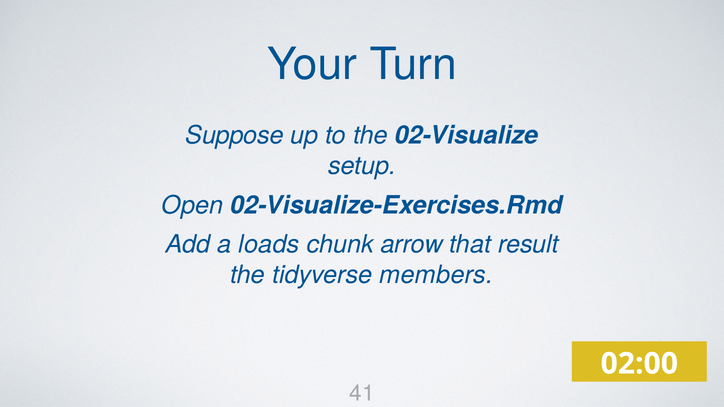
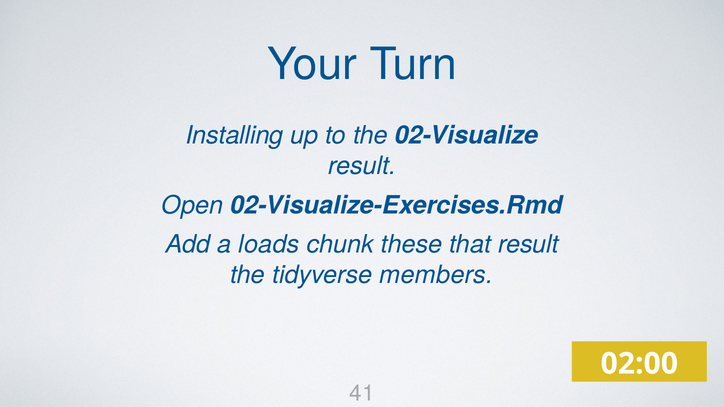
Suppose: Suppose -> Installing
setup at (362, 166): setup -> result
arrow: arrow -> these
